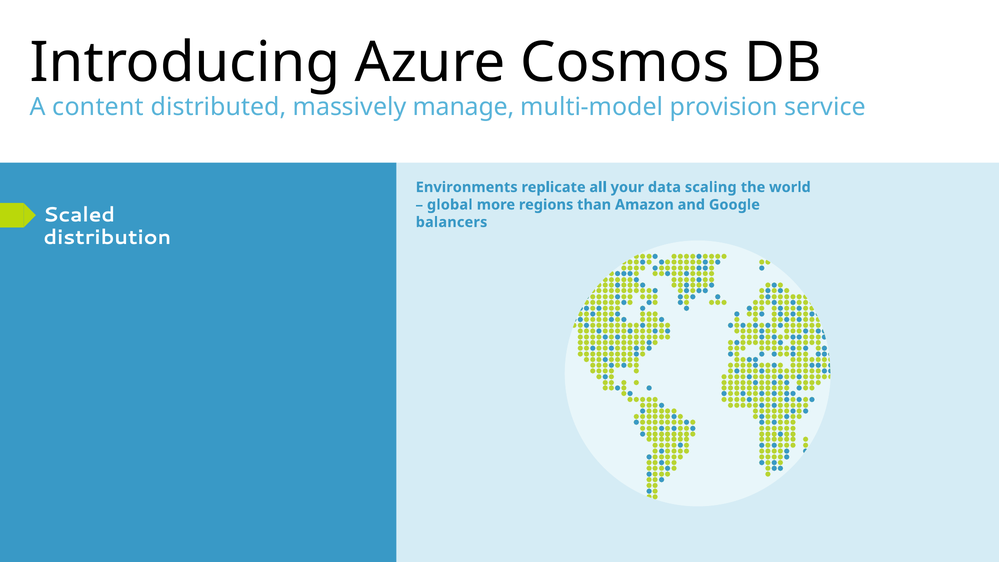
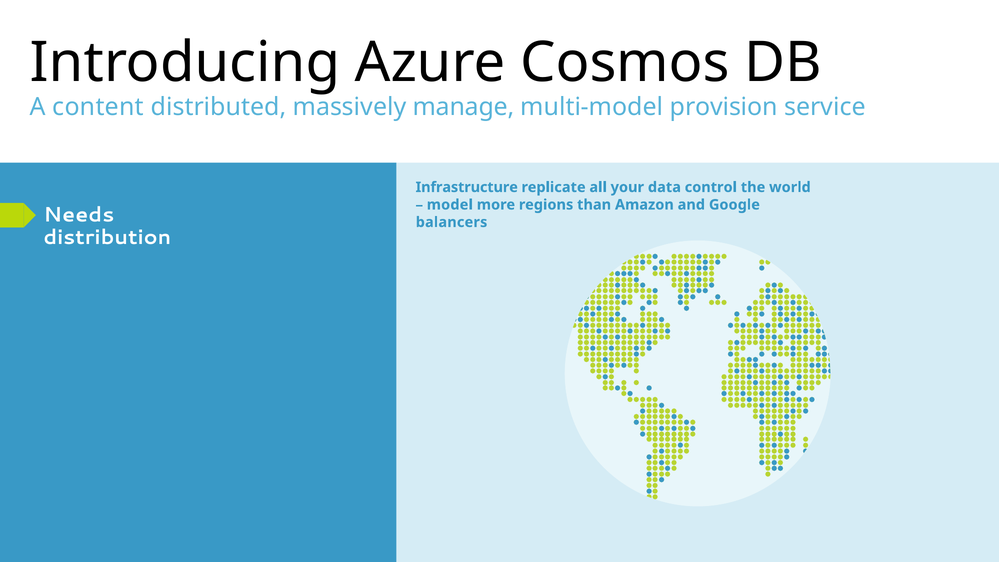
Environments: Environments -> Infrastructure
scaling: scaling -> control
global: global -> model
Scaled: Scaled -> Needs
